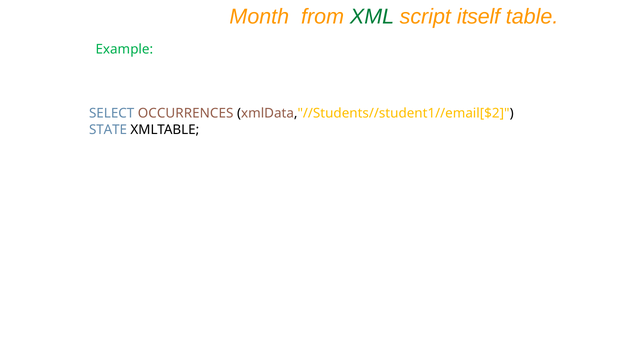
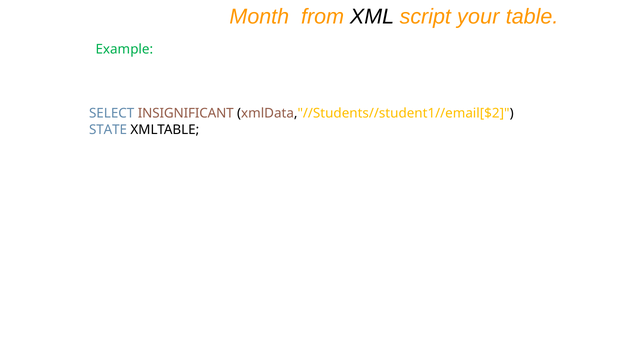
XML colour: green -> black
itself: itself -> your
OCCURRENCES: OCCURRENCES -> INSIGNIFICANT
